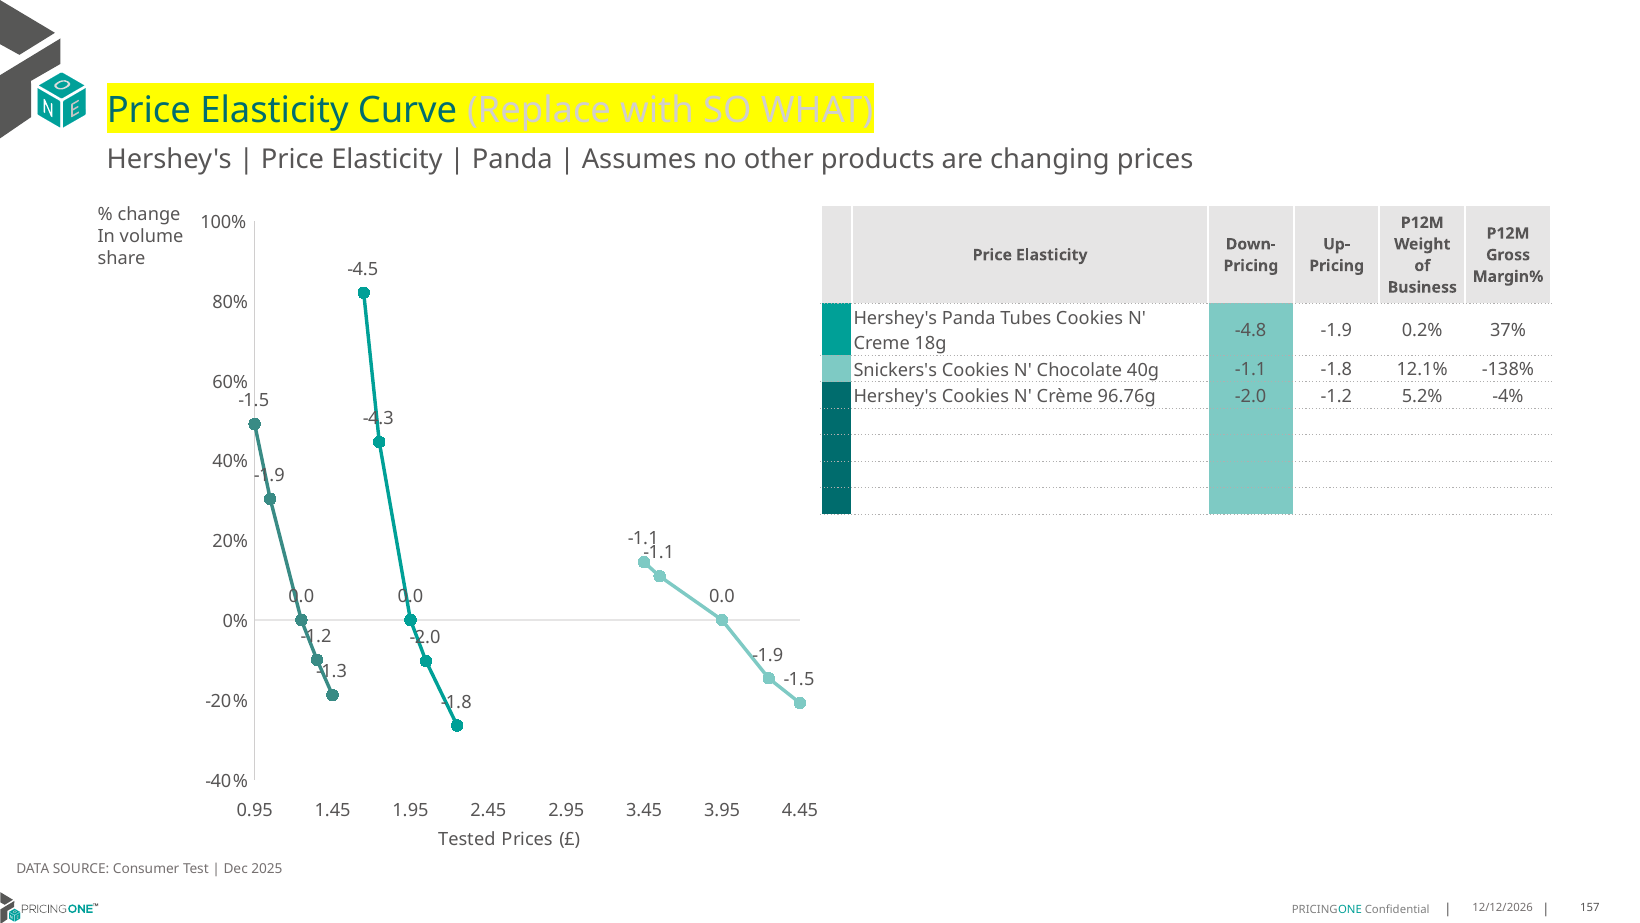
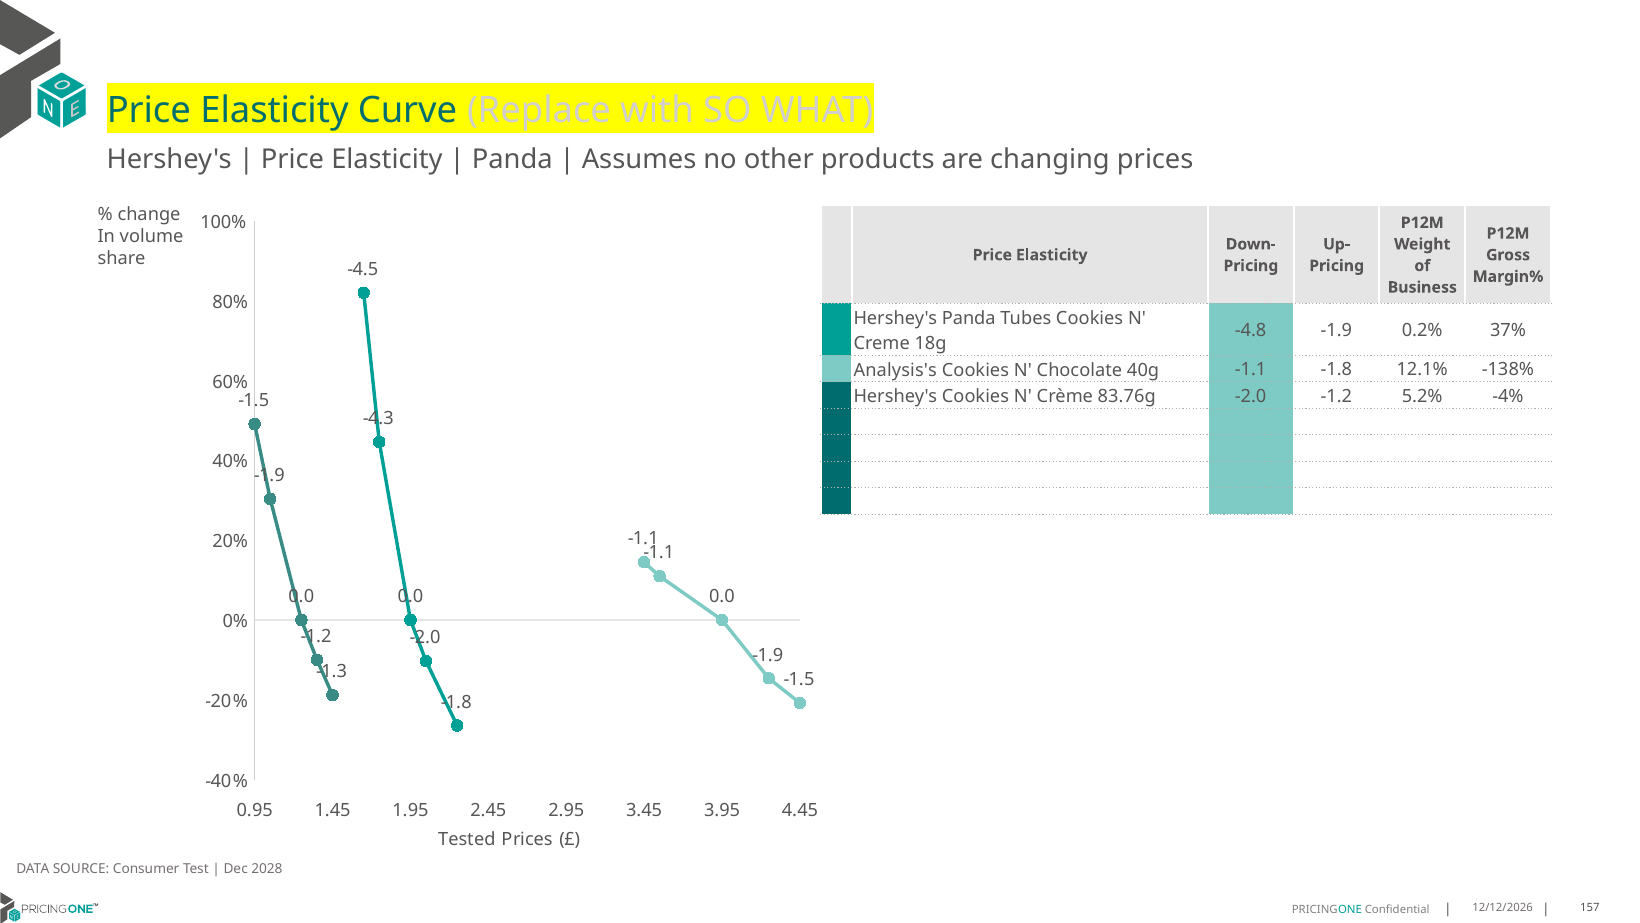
Snickers's: Snickers's -> Analysis's
96.76g: 96.76g -> 83.76g
2025: 2025 -> 2028
